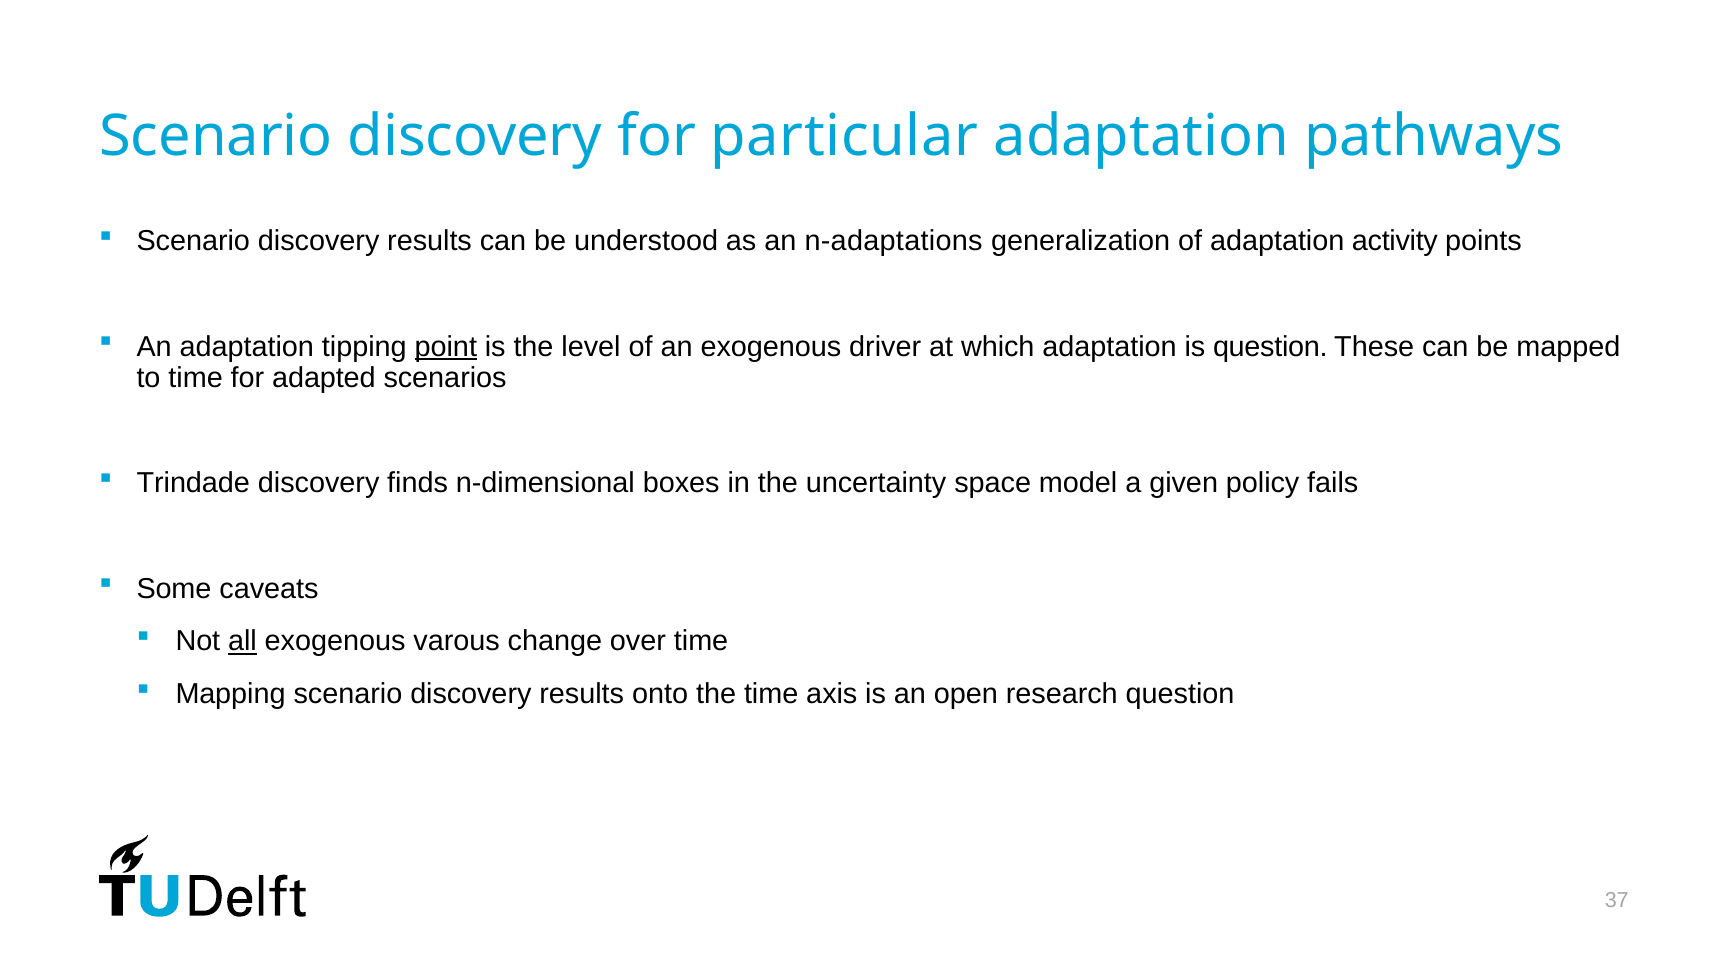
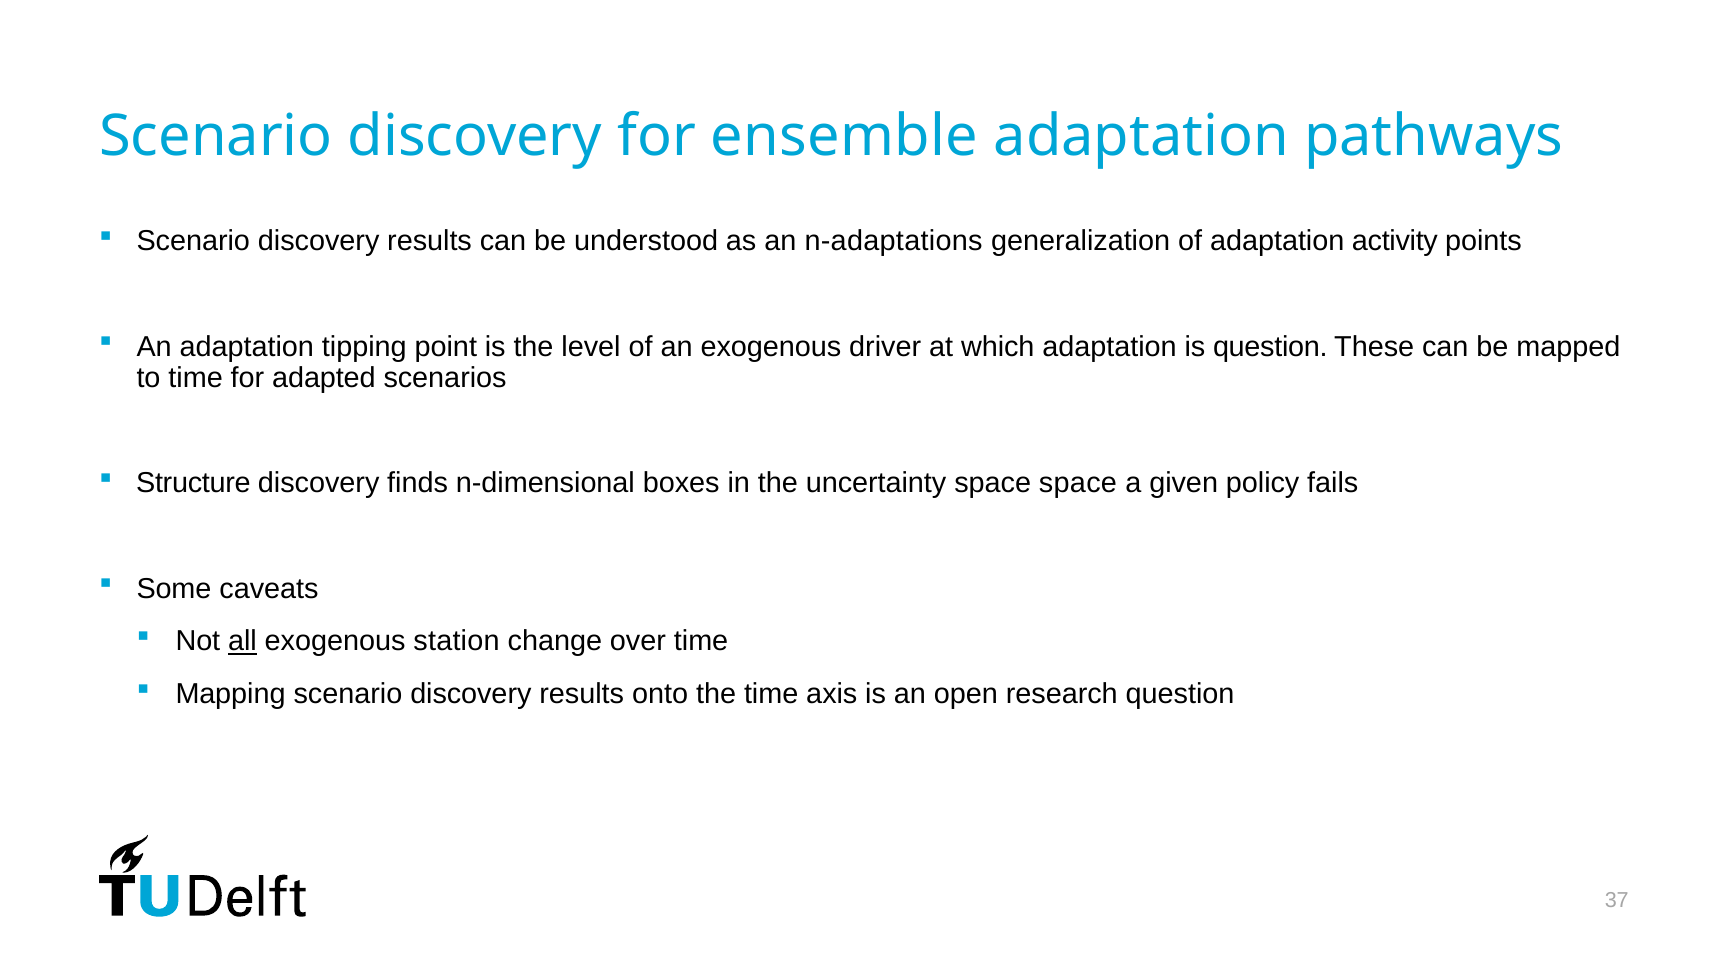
particular: particular -> ensemble
point underline: present -> none
Trindade: Trindade -> Structure
space model: model -> space
varous: varous -> station
